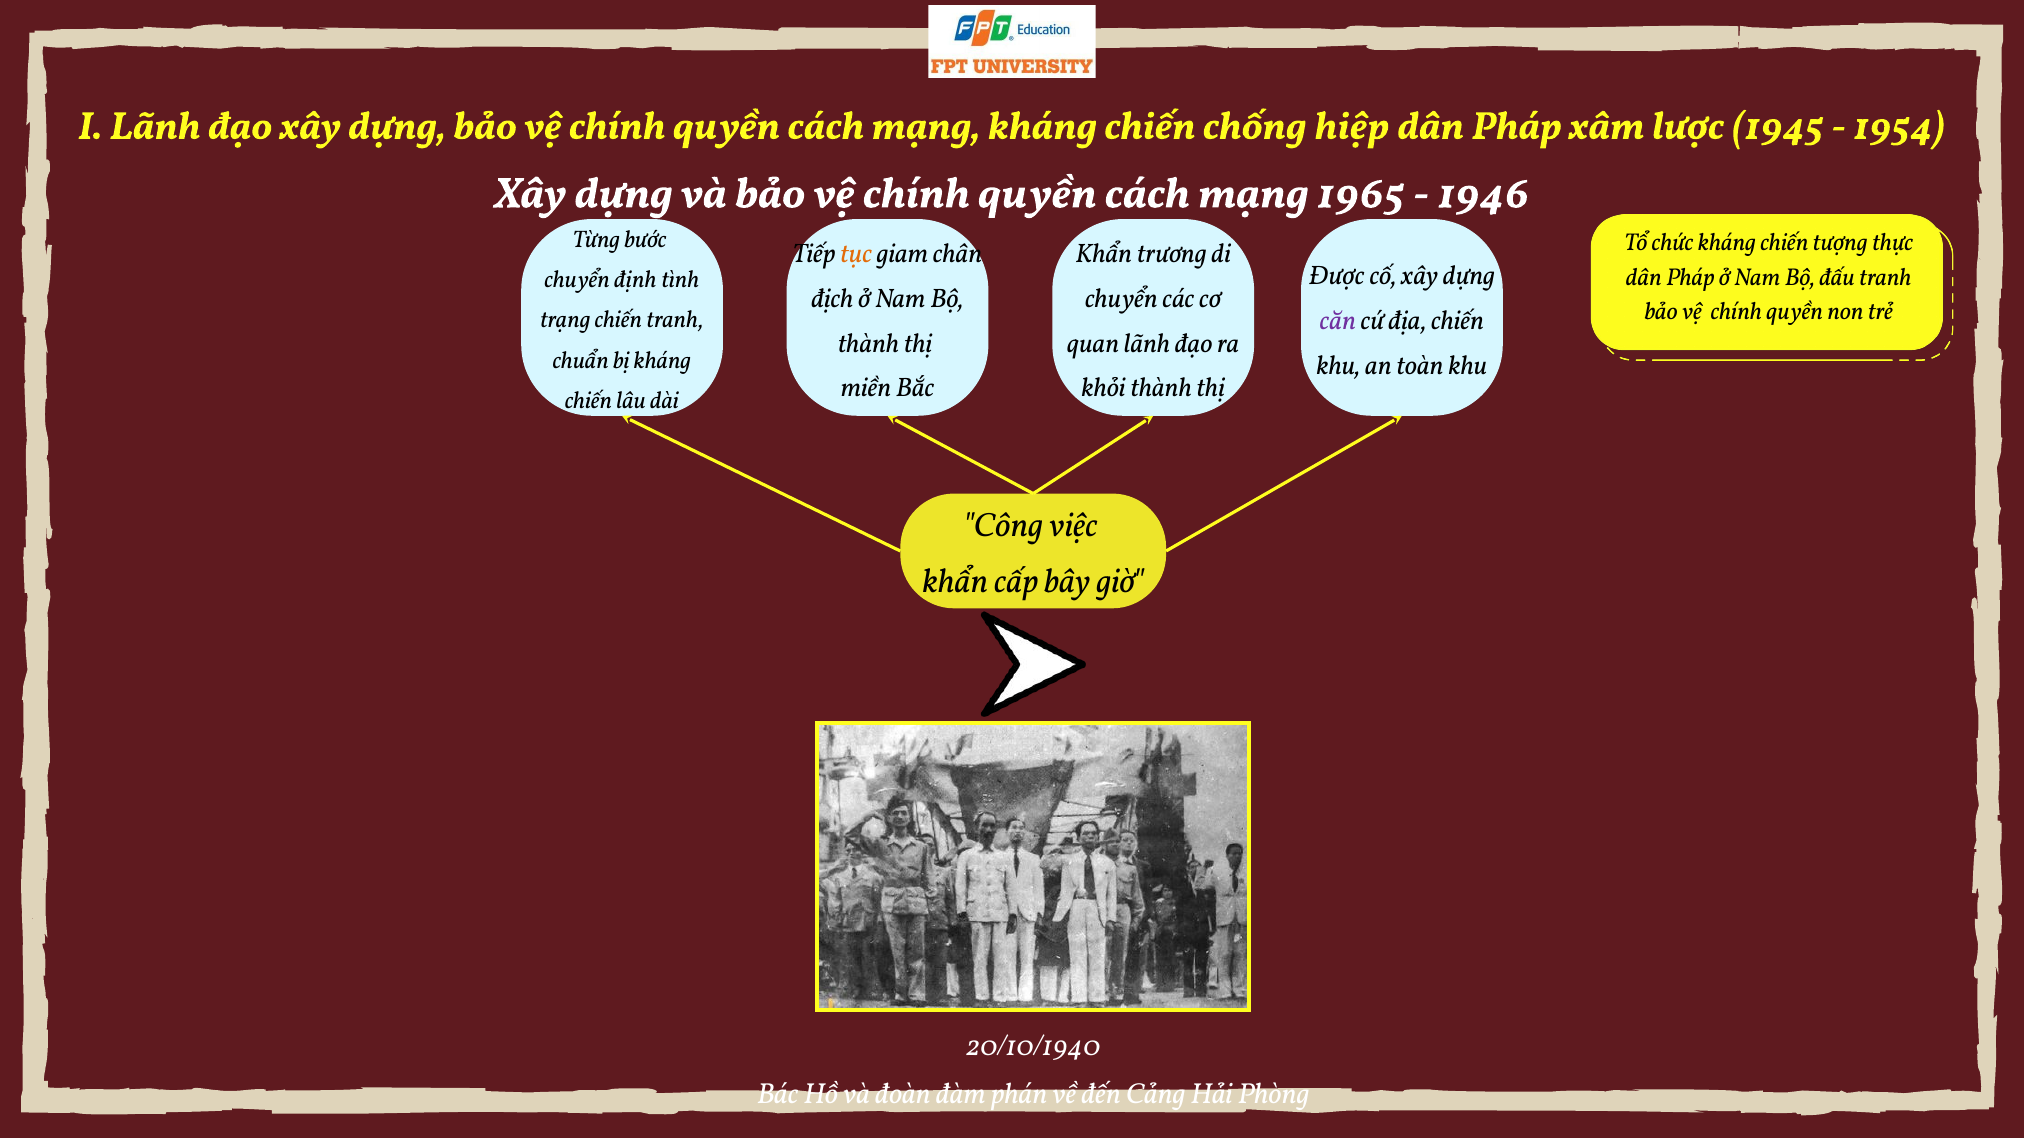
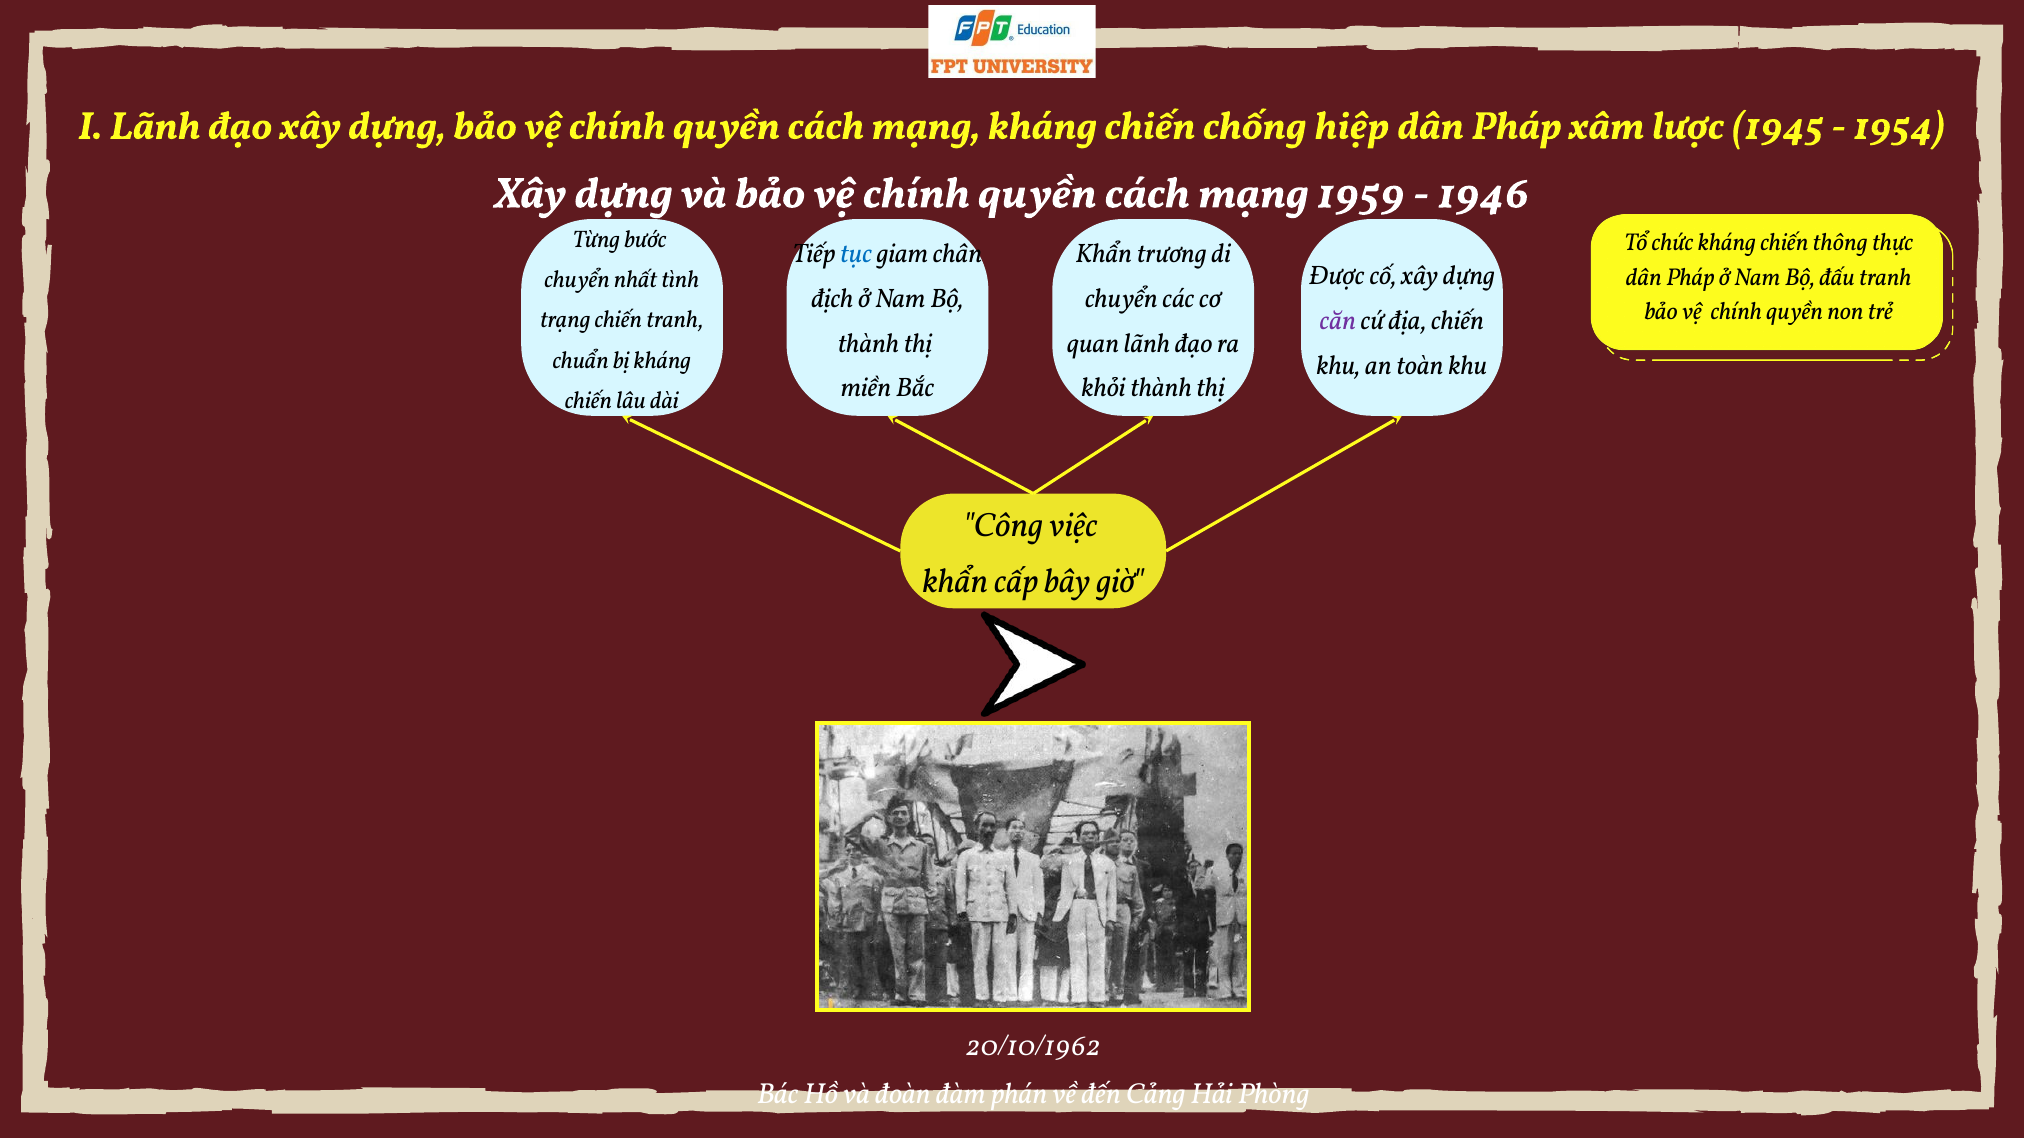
1965: 1965 -> 1959
tượng: tượng -> thông
tục colour: orange -> blue
định: định -> nhất
20/10/1940: 20/10/1940 -> 20/10/1962
